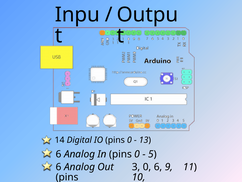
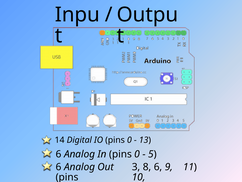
3 0: 0 -> 8
